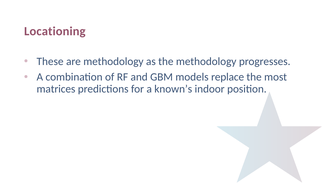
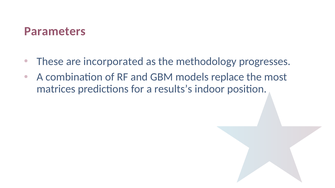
Locationing: Locationing -> Parameters
are methodology: methodology -> incorporated
known’s: known’s -> results’s
